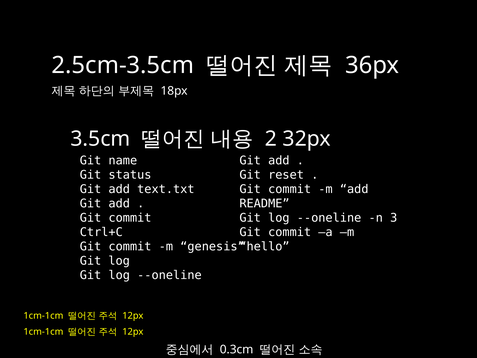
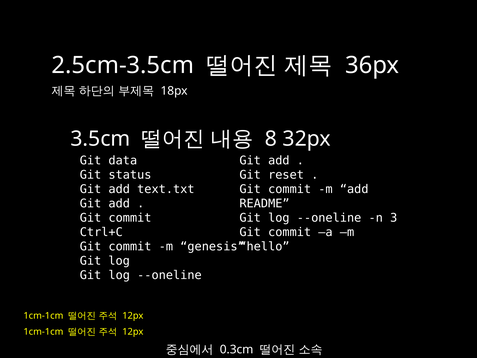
2: 2 -> 8
name: name -> data
